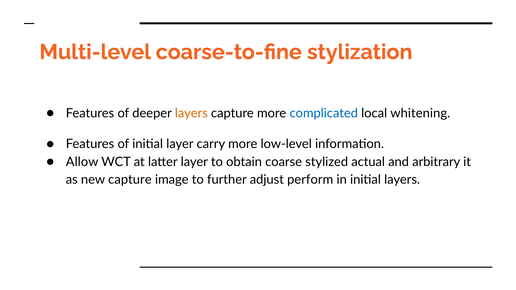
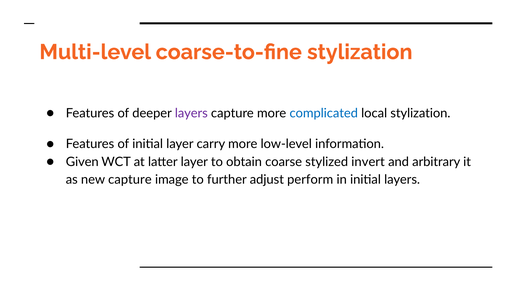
layers at (191, 113) colour: orange -> purple
local whitening: whitening -> stylization
Allow: Allow -> Given
actual: actual -> invert
